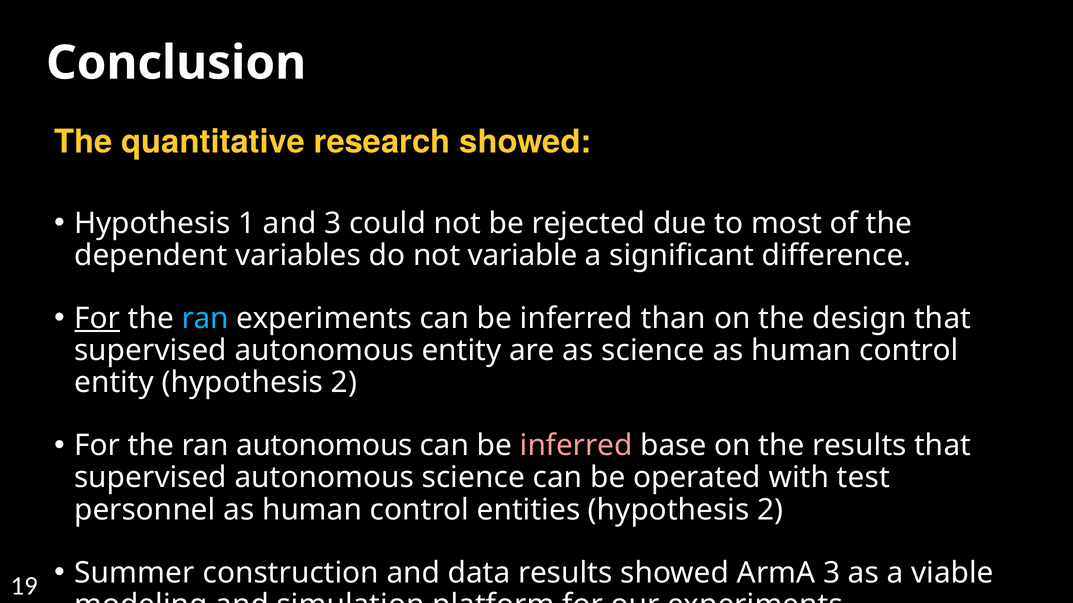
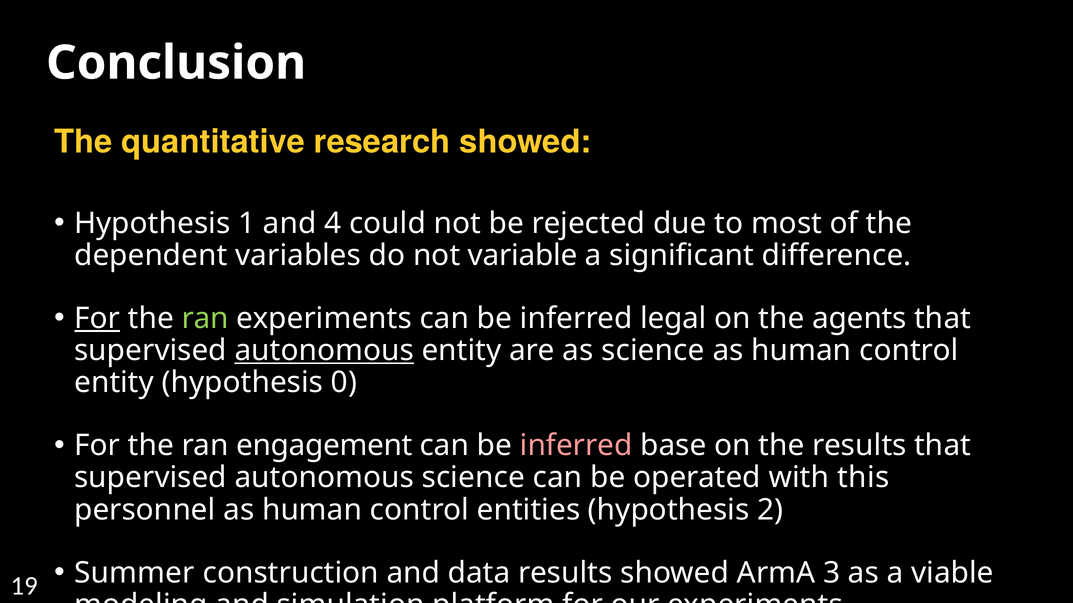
and 3: 3 -> 4
ran at (205, 319) colour: light blue -> light green
than: than -> legal
design: design -> agents
autonomous at (324, 351) underline: none -> present
entity hypothesis 2: 2 -> 0
ran autonomous: autonomous -> engagement
test: test -> this
